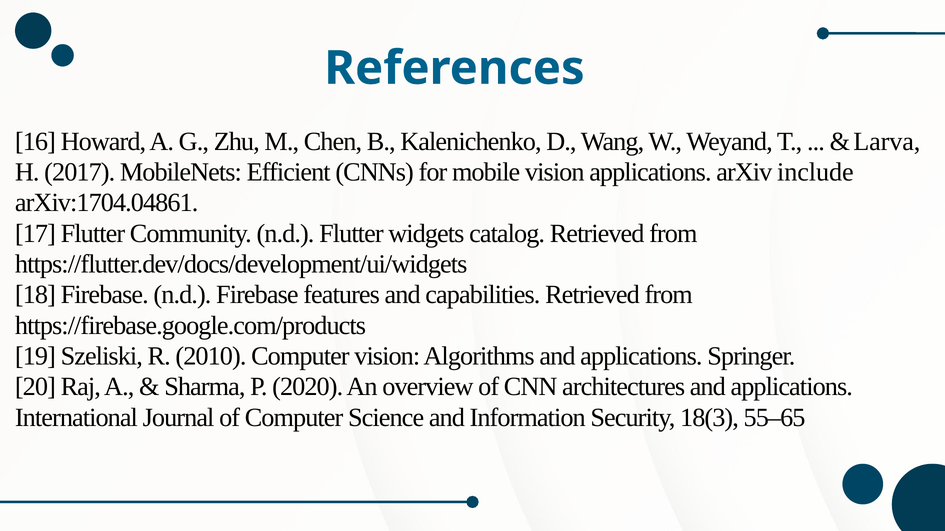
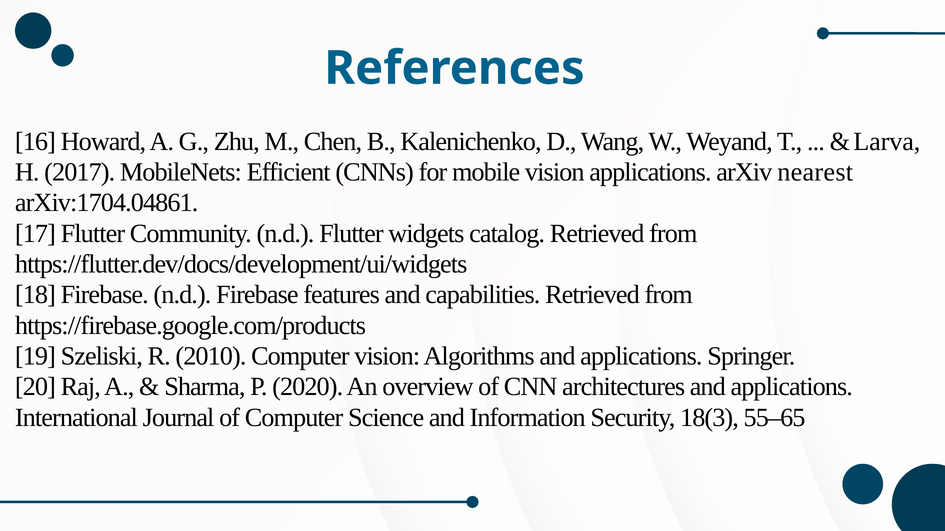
include: include -> nearest
